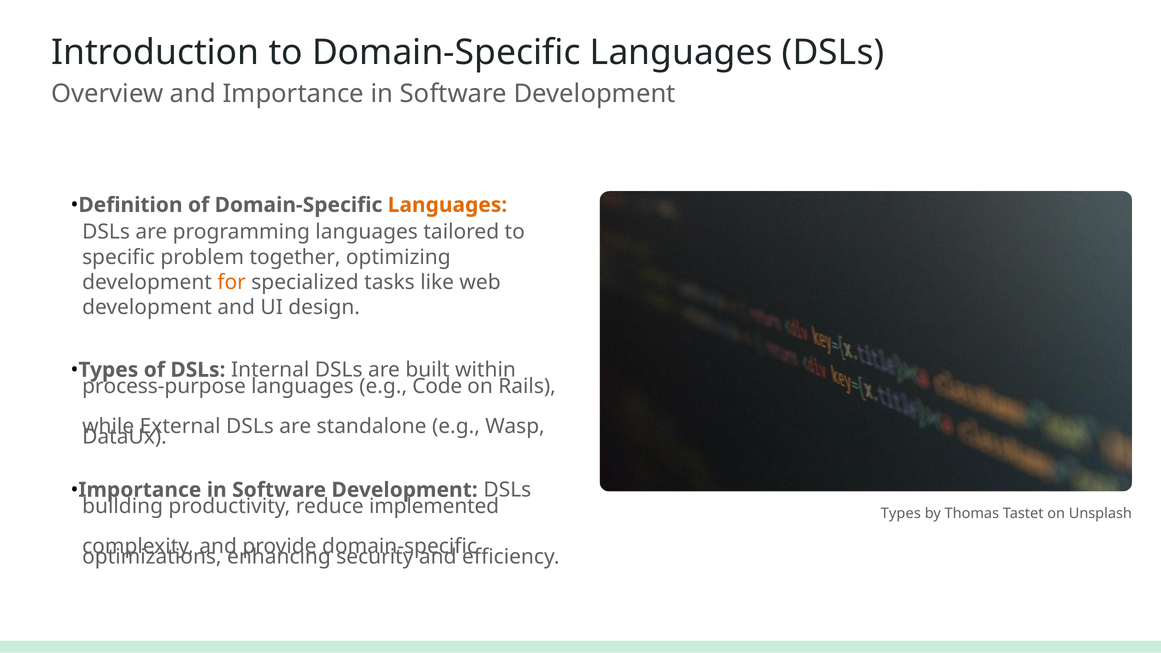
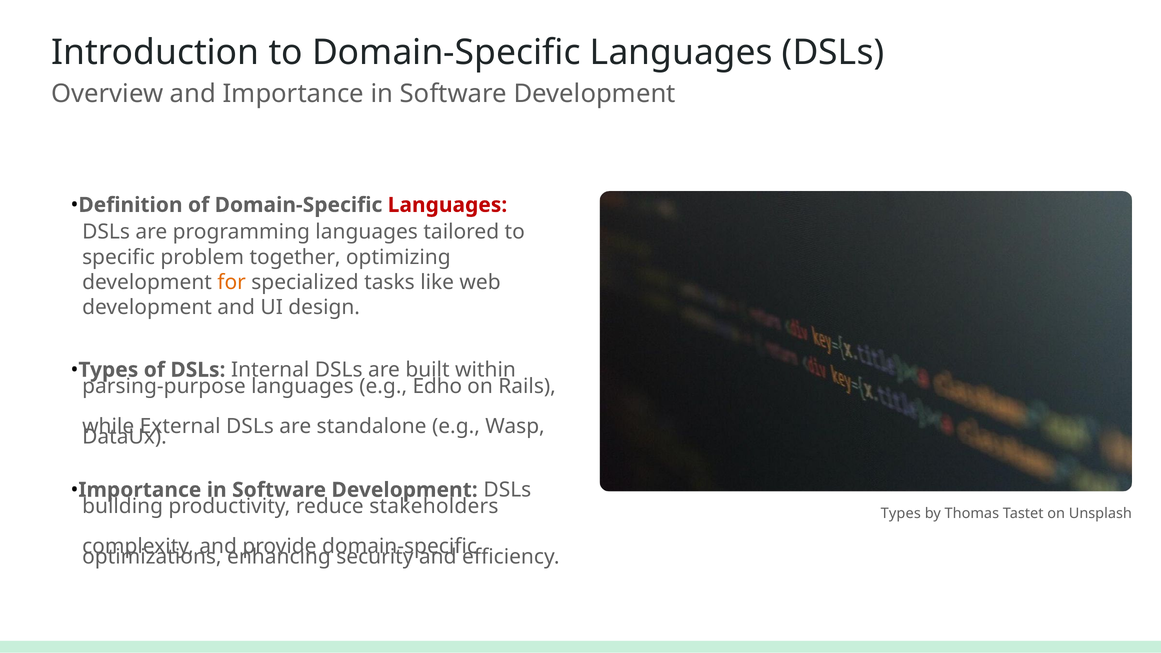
Languages at (447, 205) colour: orange -> red
process-purpose: process-purpose -> parsing-purpose
Code: Code -> Edho
implemented: implemented -> stakeholders
